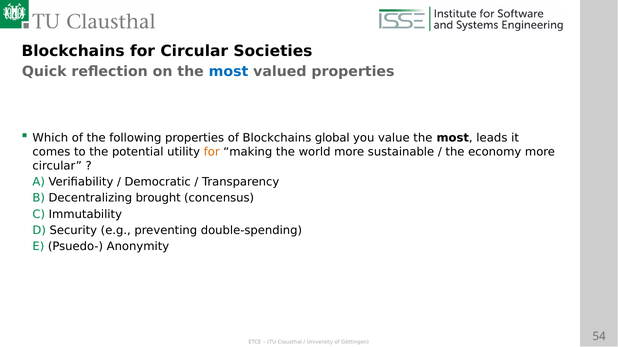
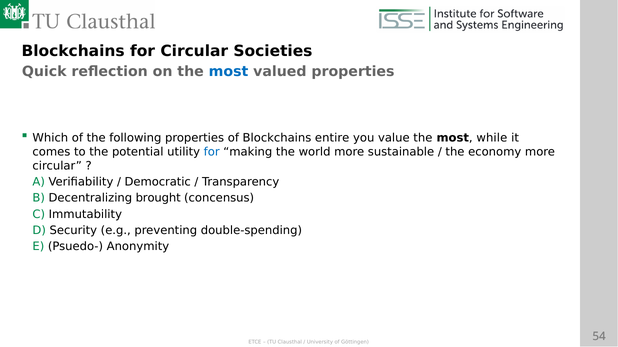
global: global -> entire
leads: leads -> while
for at (212, 152) colour: orange -> blue
